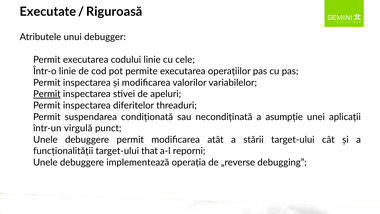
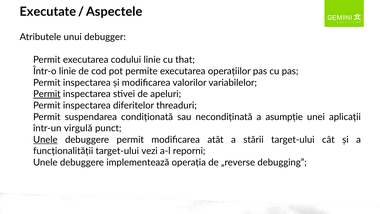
Riguroasă: Riguroasă -> Aspectele
cele: cele -> that
Unele at (45, 140) underline: none -> present
that: that -> vezi
